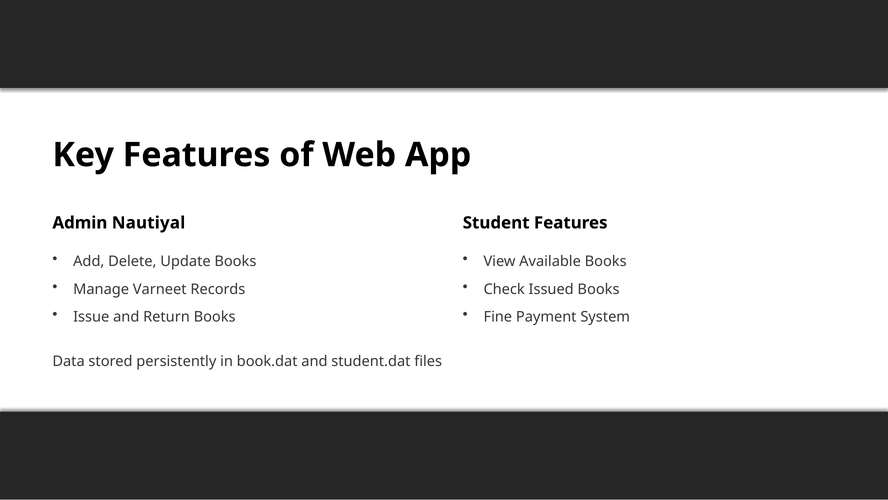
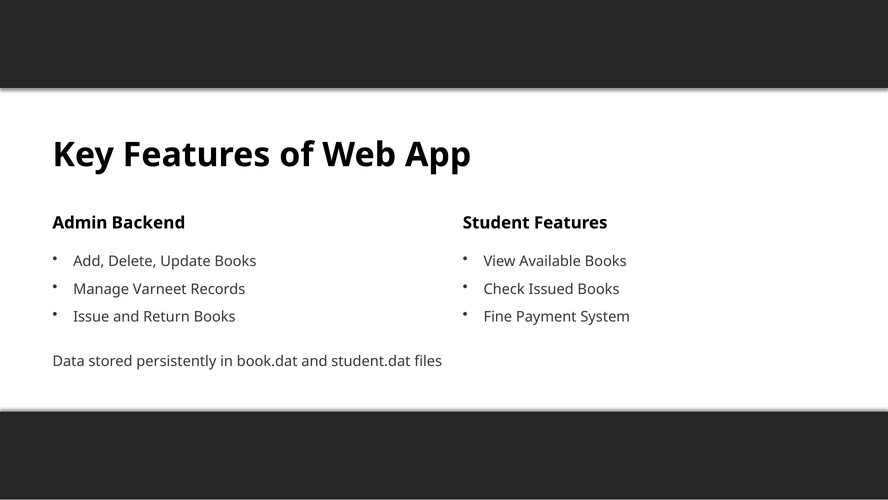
Nautiyal: Nautiyal -> Backend
